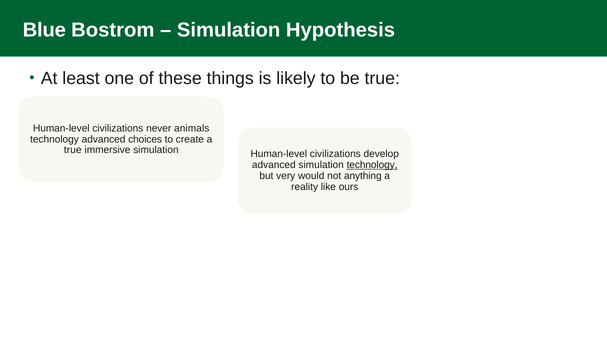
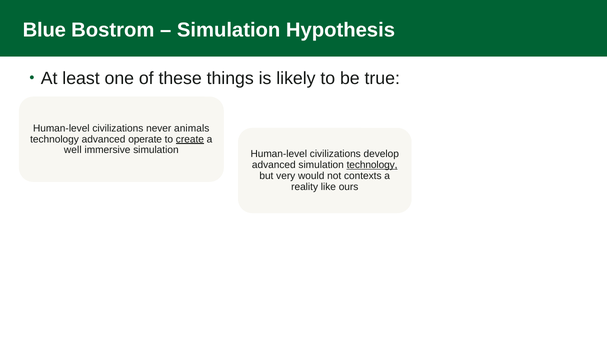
choices: choices -> operate
create underline: none -> present
true at (73, 150): true -> well
anything: anything -> contexts
